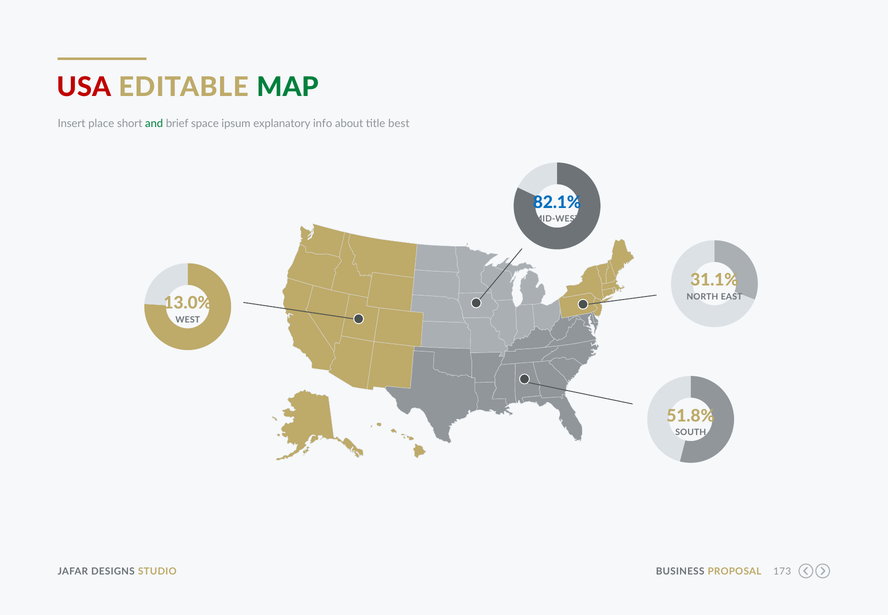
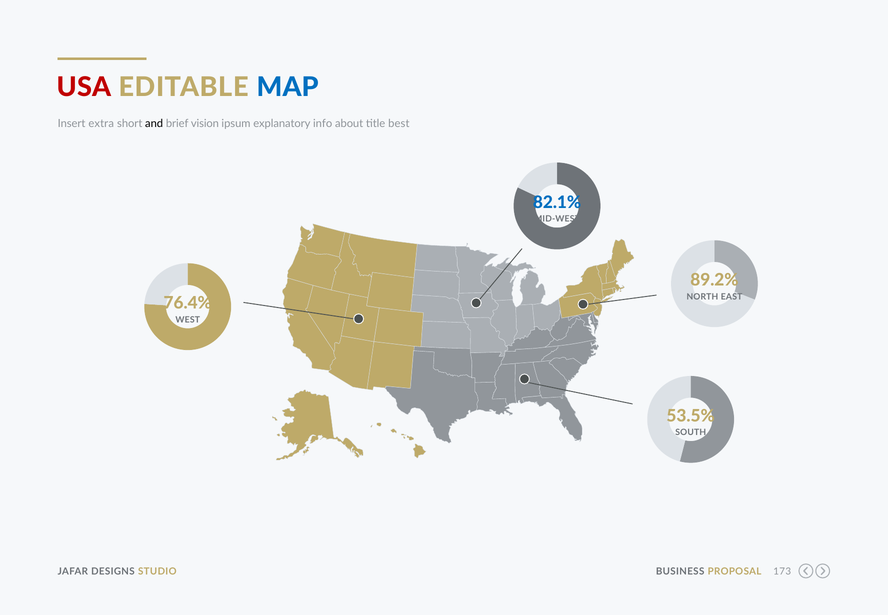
MAP colour: green -> blue
place: place -> extra
and colour: green -> black
space: space -> vision
31.1%: 31.1% -> 89.2%
13.0%: 13.0% -> 76.4%
51.8%: 51.8% -> 53.5%
